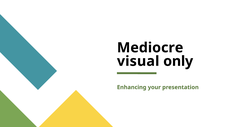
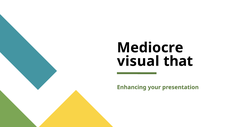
only: only -> that
